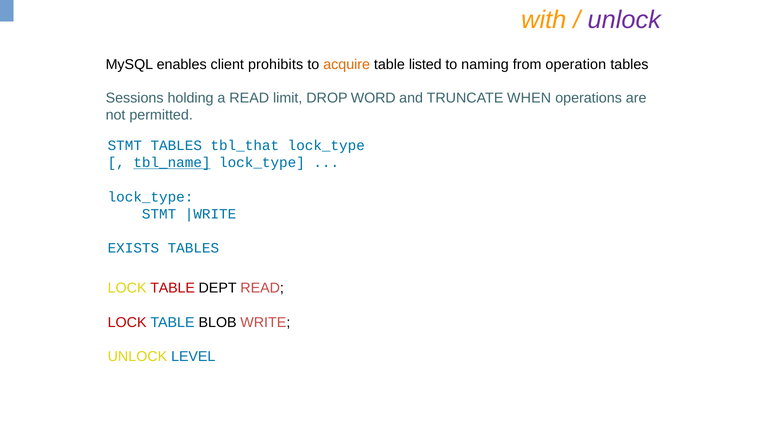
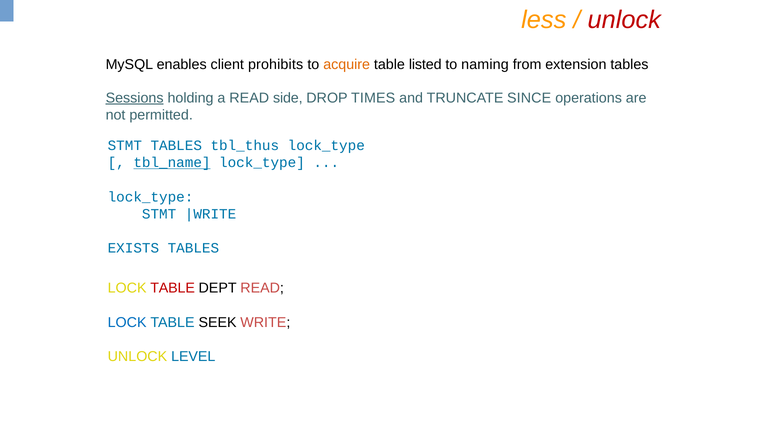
with: with -> less
unlock at (624, 20) colour: purple -> red
operation: operation -> extension
Sessions underline: none -> present
limit: limit -> side
WORD: WORD -> TIMES
WHEN: WHEN -> SINCE
tbl_that: tbl_that -> tbl_thus
LOCK at (127, 323) colour: red -> blue
BLOB: BLOB -> SEEK
